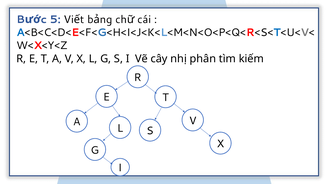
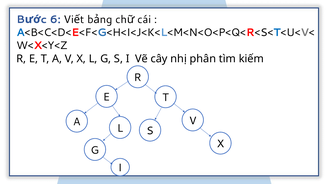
5: 5 -> 6
